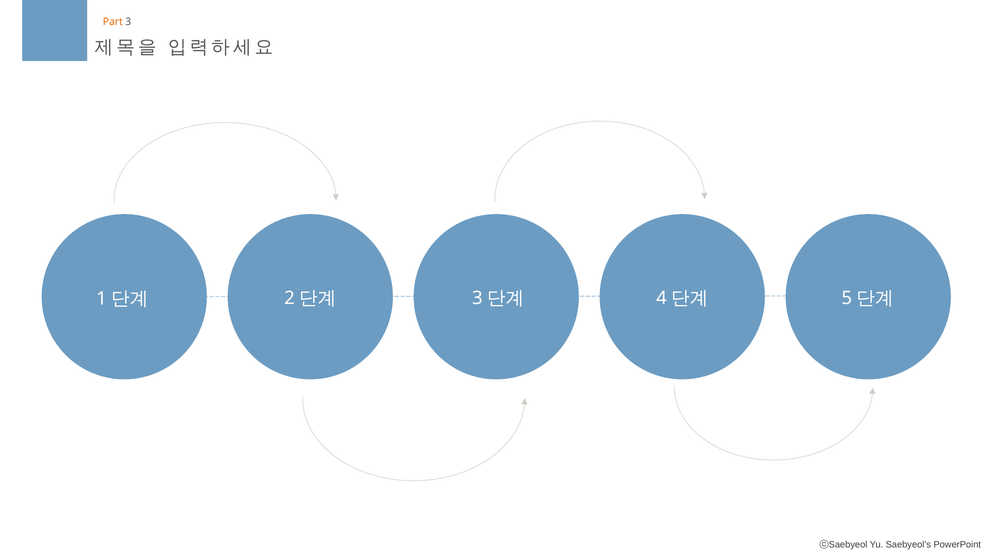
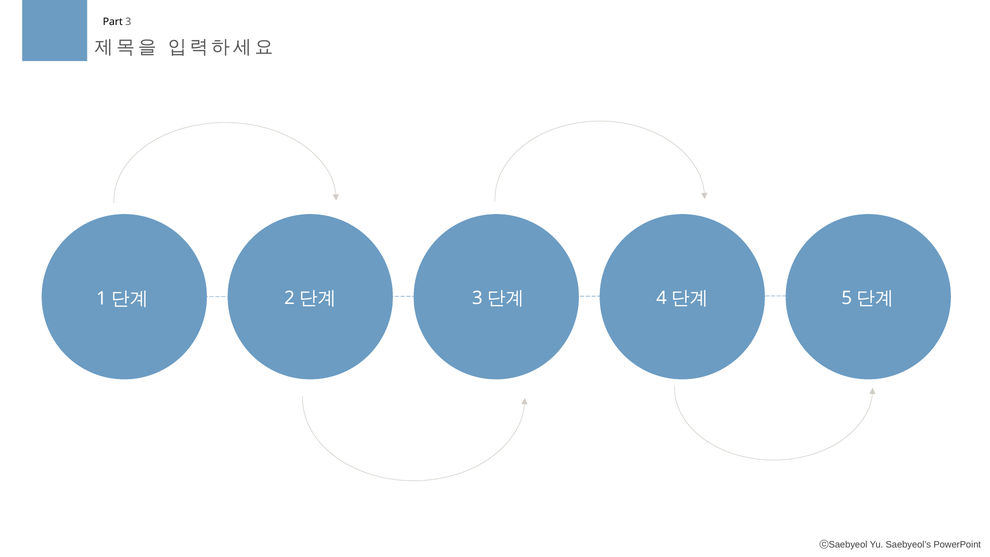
Part colour: orange -> black
